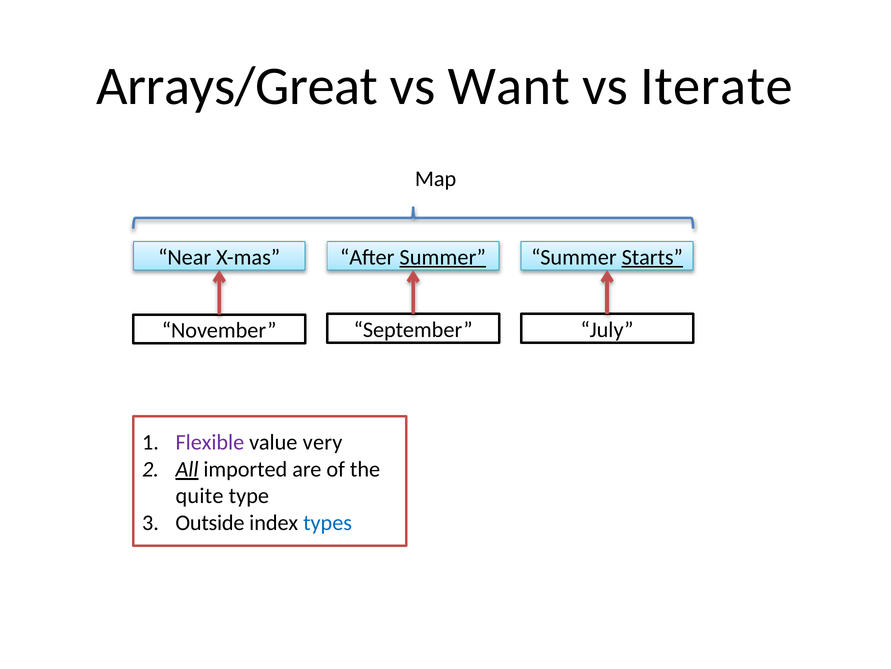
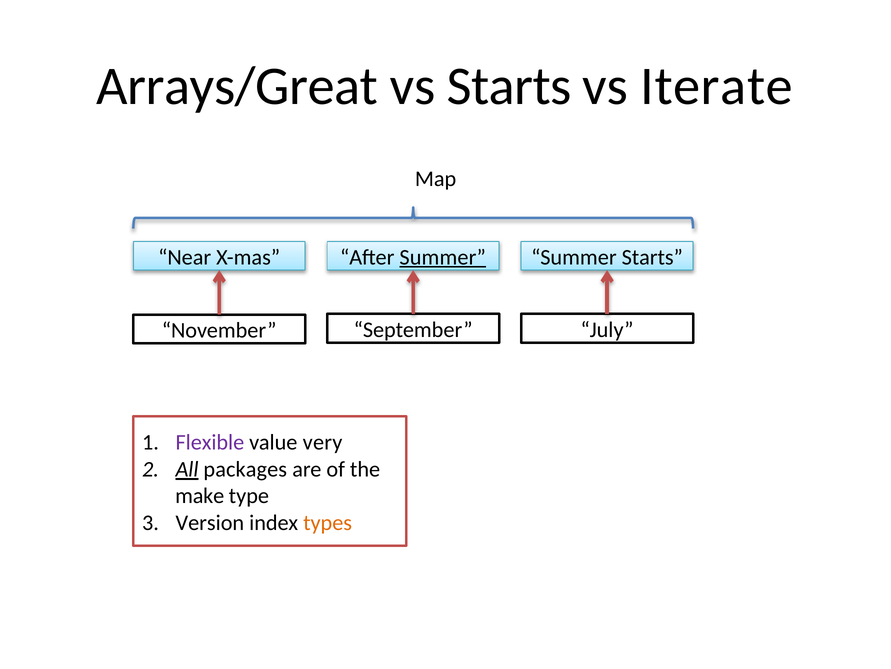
vs Want: Want -> Starts
Starts at (652, 257) underline: present -> none
imported: imported -> packages
quite: quite -> make
Outside: Outside -> Version
types colour: blue -> orange
